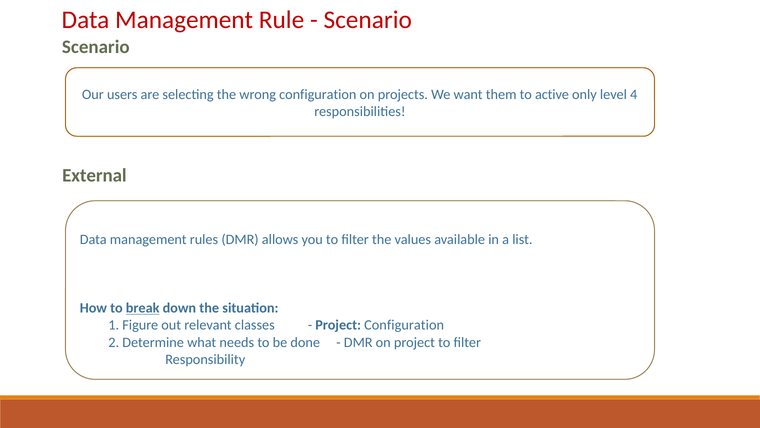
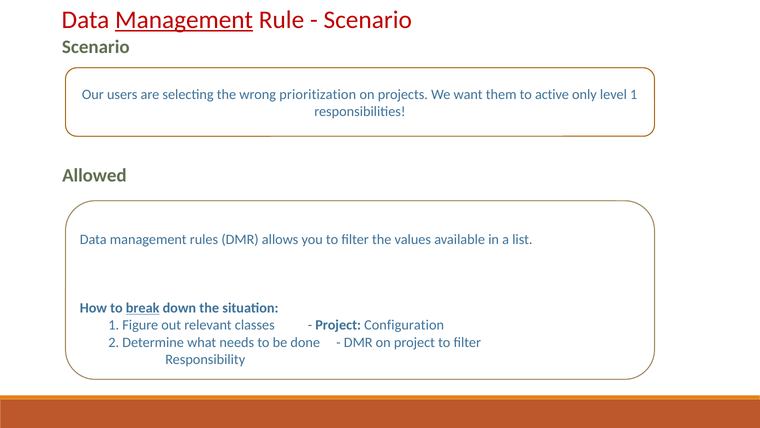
Management at (184, 20) underline: none -> present
wrong configuration: configuration -> prioritization
level 4: 4 -> 1
External: External -> Allowed
